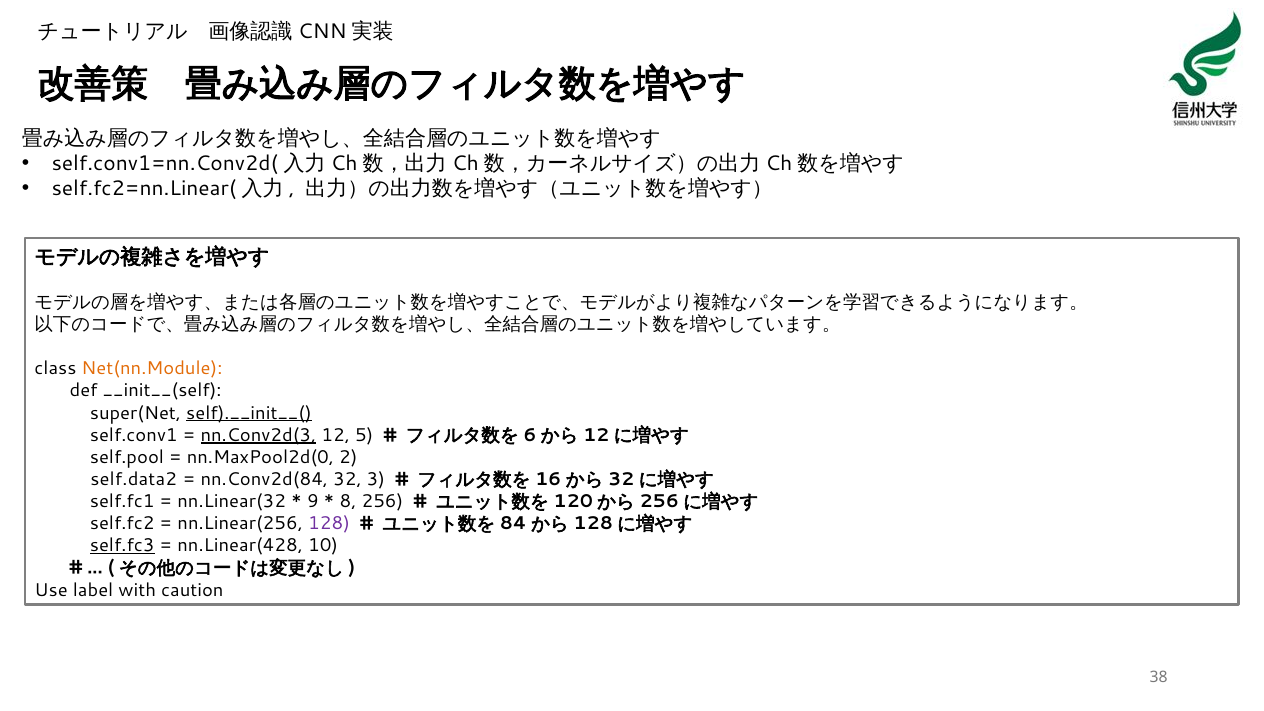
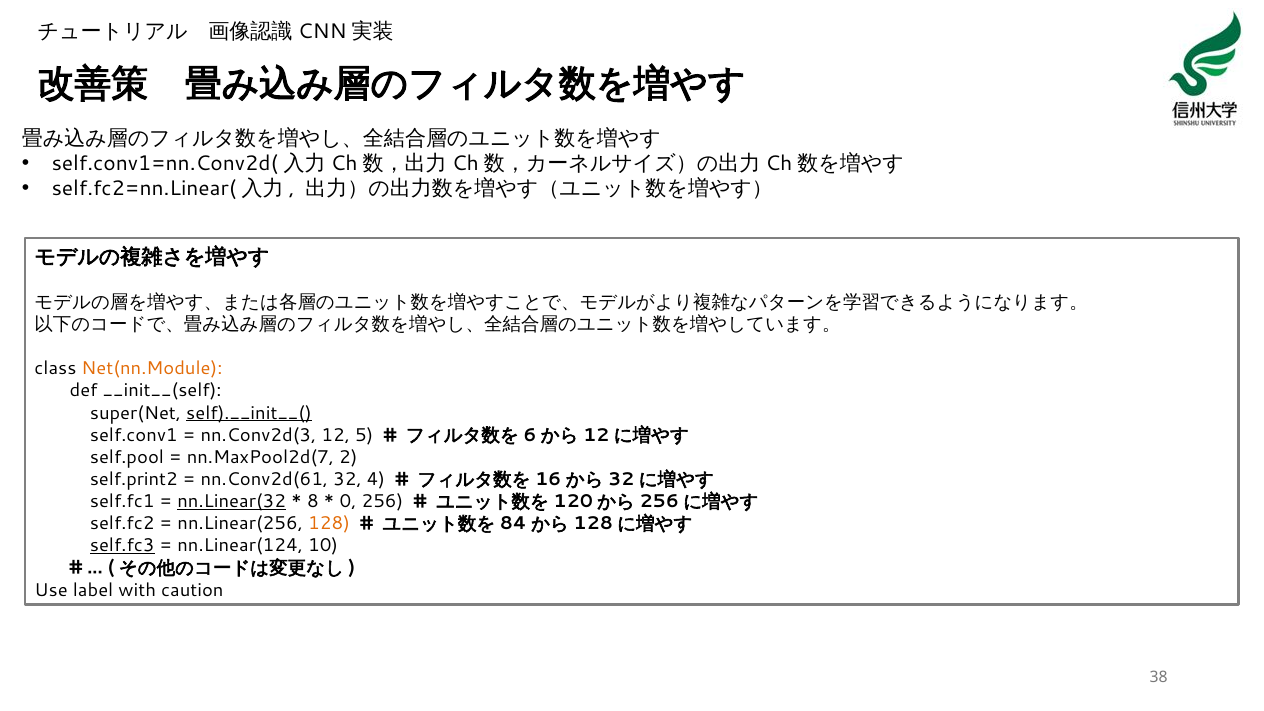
nn.Conv2d(3 underline: present -> none
nn.MaxPool2d(0: nn.MaxPool2d(0 -> nn.MaxPool2d(7
self.data2: self.data2 -> self.print2
nn.Conv2d(84: nn.Conv2d(84 -> nn.Conv2d(61
3: 3 -> 4
nn.Linear(32 underline: none -> present
9: 9 -> 8
8: 8 -> 0
128 colour: purple -> orange
nn.Linear(428: nn.Linear(428 -> nn.Linear(124
